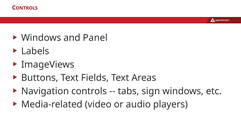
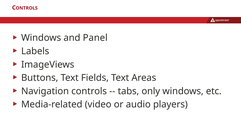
sign: sign -> only
